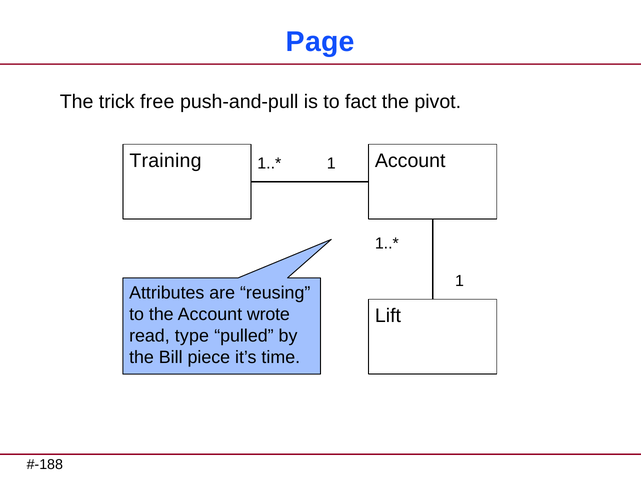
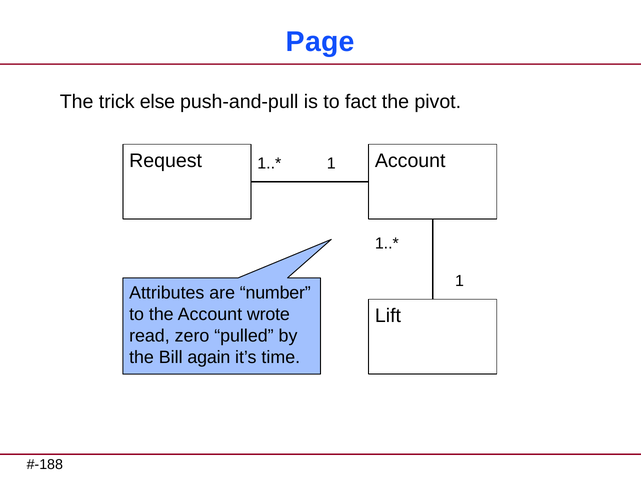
free: free -> else
Training: Training -> Request
reusing: reusing -> number
type: type -> zero
piece: piece -> again
